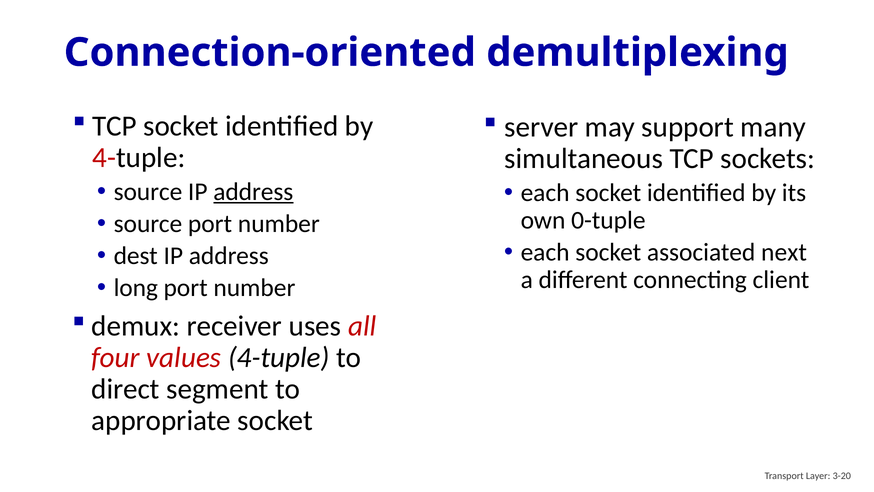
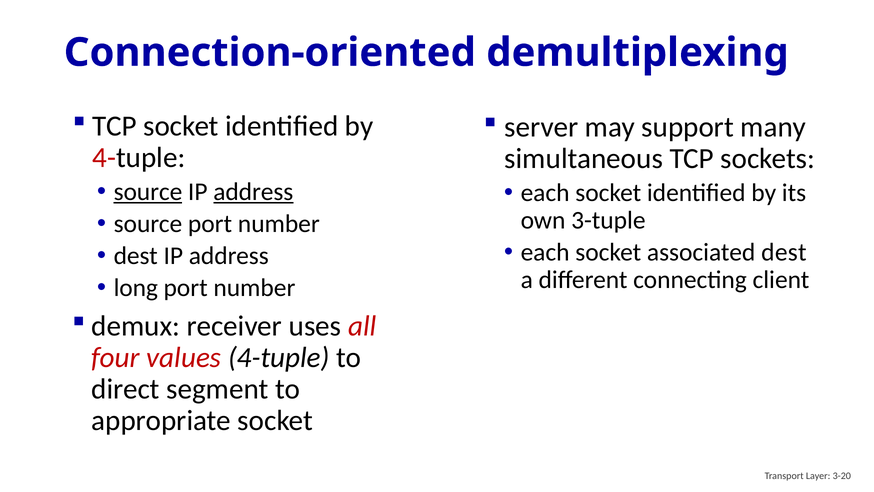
source at (148, 192) underline: none -> present
0-tuple: 0-tuple -> 3-tuple
associated next: next -> dest
